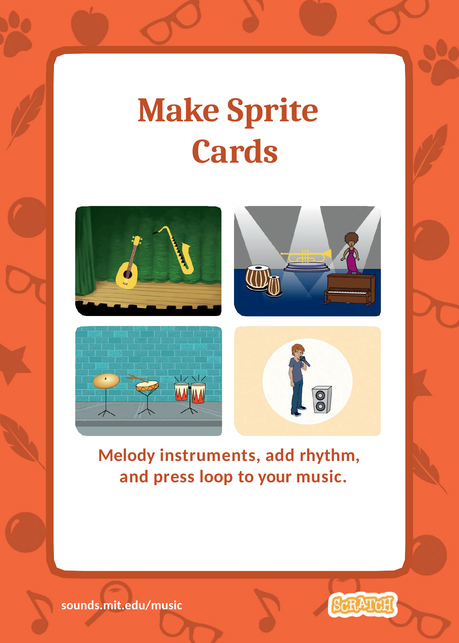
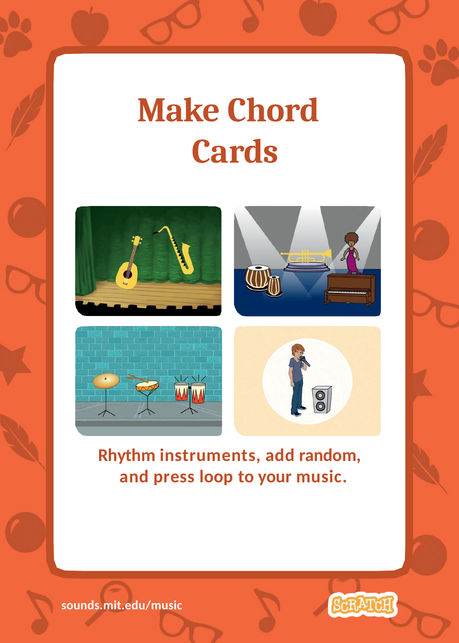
Sprite: Sprite -> Chord
Melody: Melody -> Rhythm
rhythm: rhythm -> random
